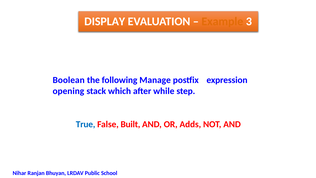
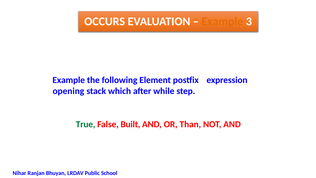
DISPLAY: DISPLAY -> OCCURS
Boolean at (69, 80): Boolean -> Example
Manage: Manage -> Element
True colour: blue -> green
Adds: Adds -> Than
